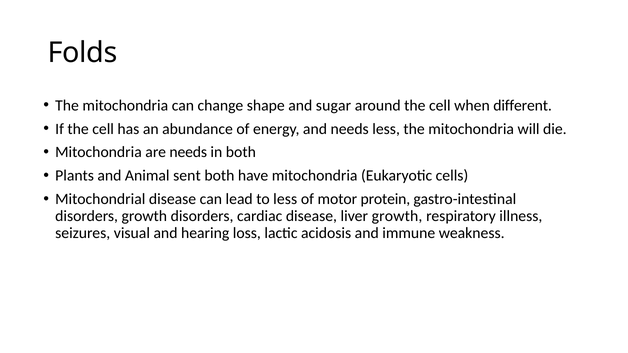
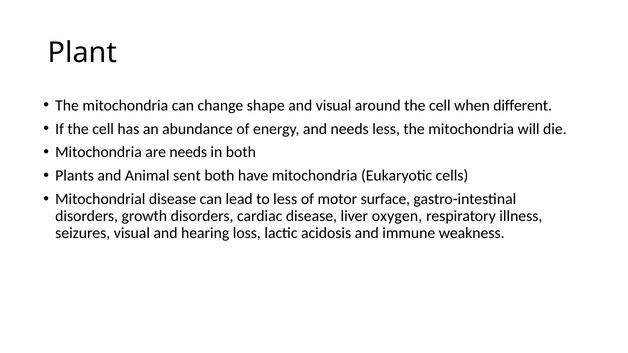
Folds: Folds -> Plant
and sugar: sugar -> visual
protein: protein -> surface
liver growth: growth -> oxygen
